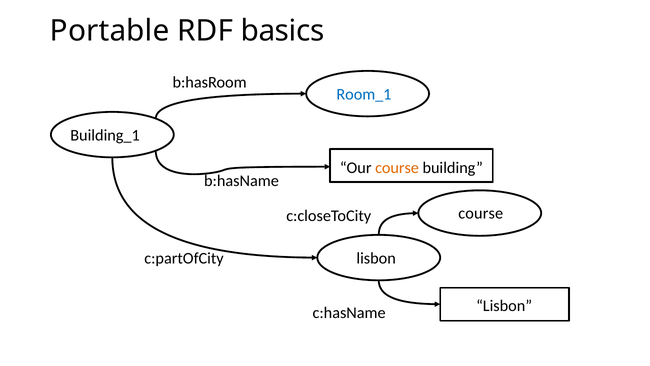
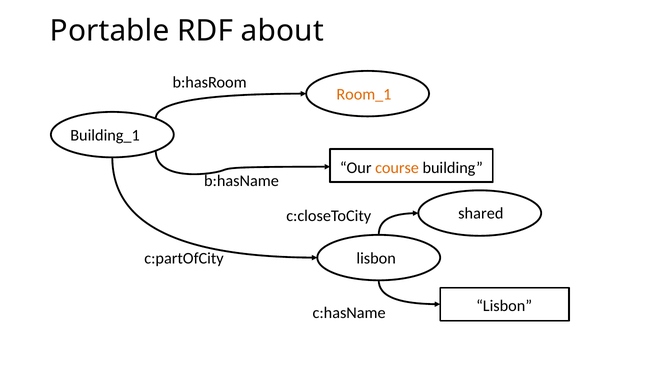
basics: basics -> about
Room_1 colour: blue -> orange
course at (481, 213): course -> shared
